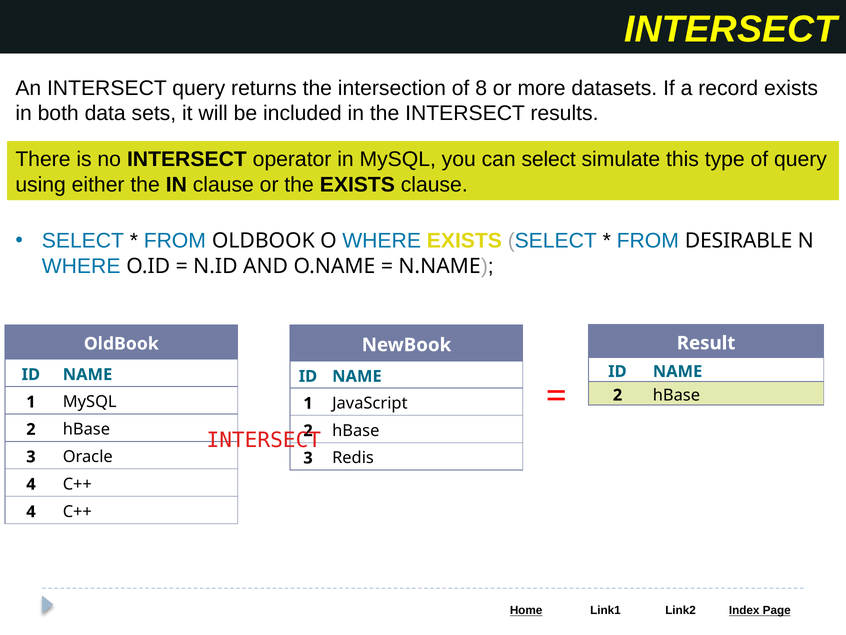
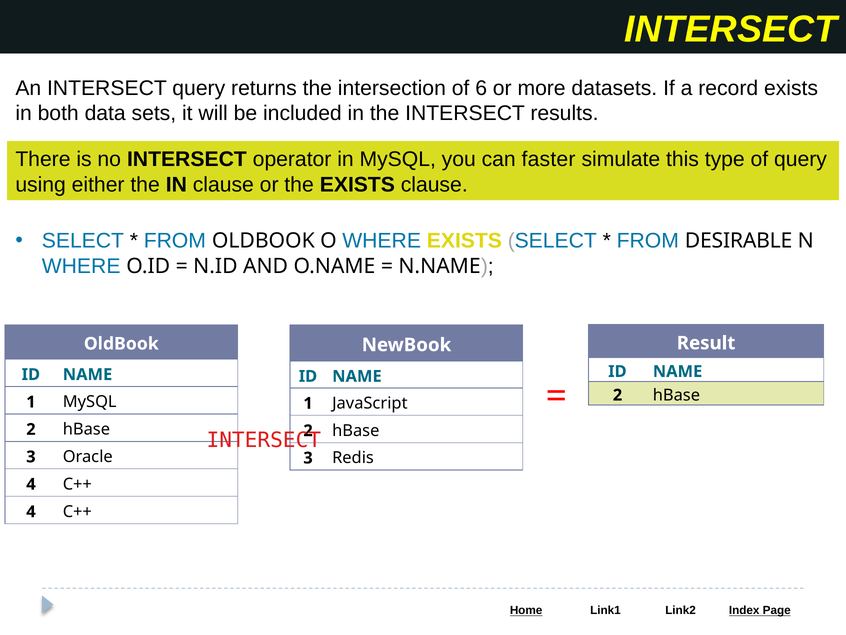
8: 8 -> 6
can select: select -> faster
